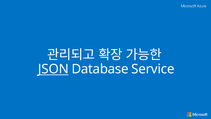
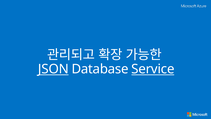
Service underline: none -> present
